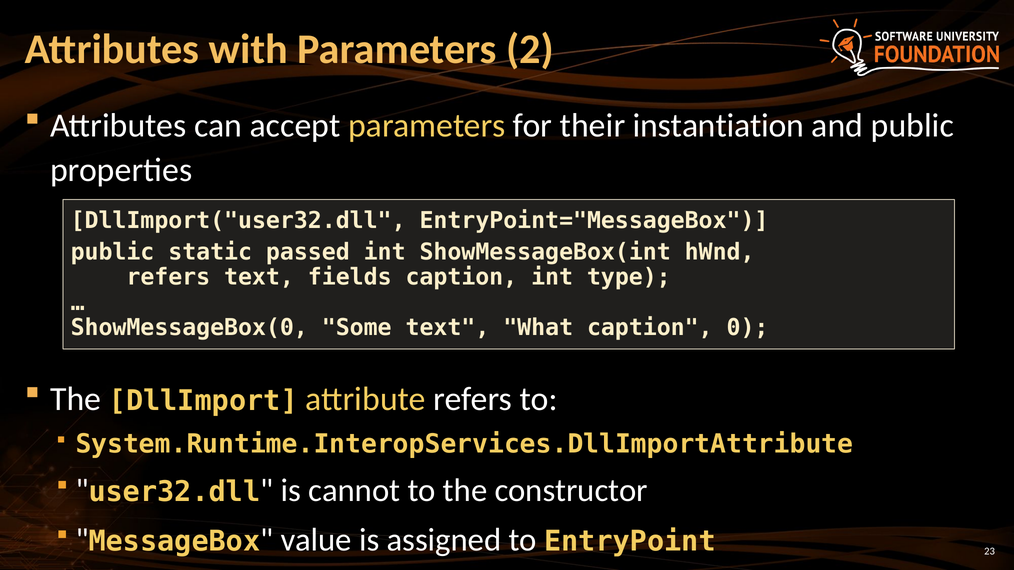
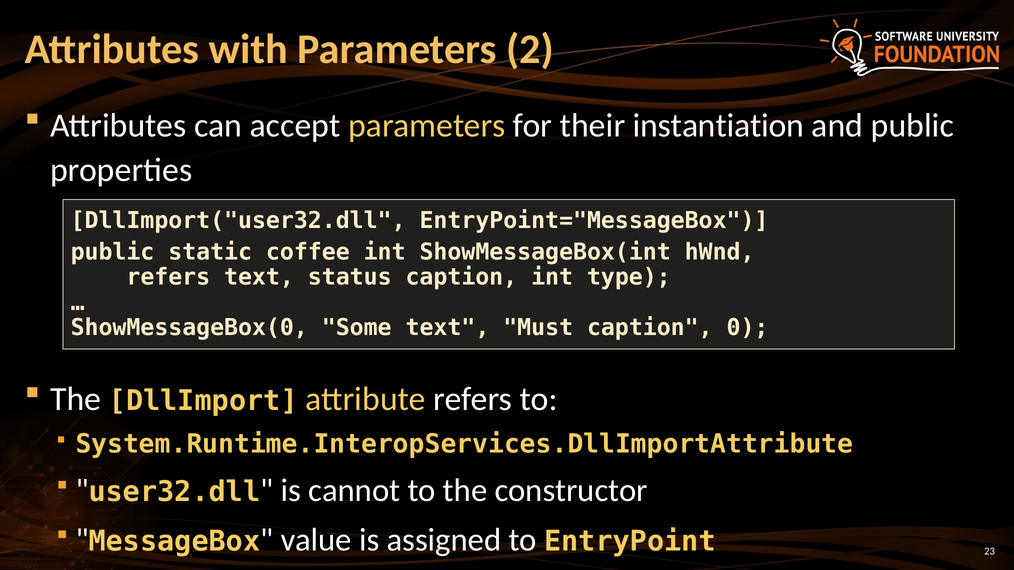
passed: passed -> coffee
fields: fields -> status
What: What -> Must
